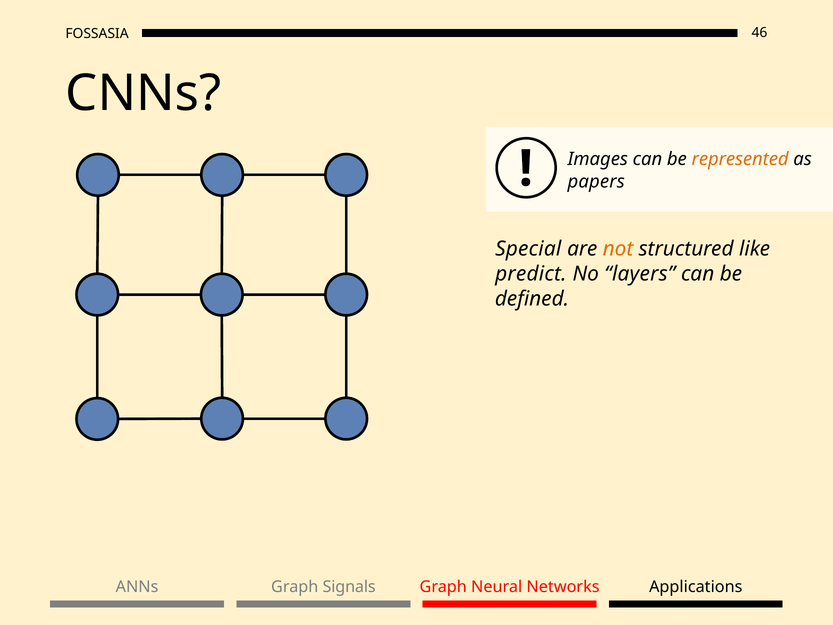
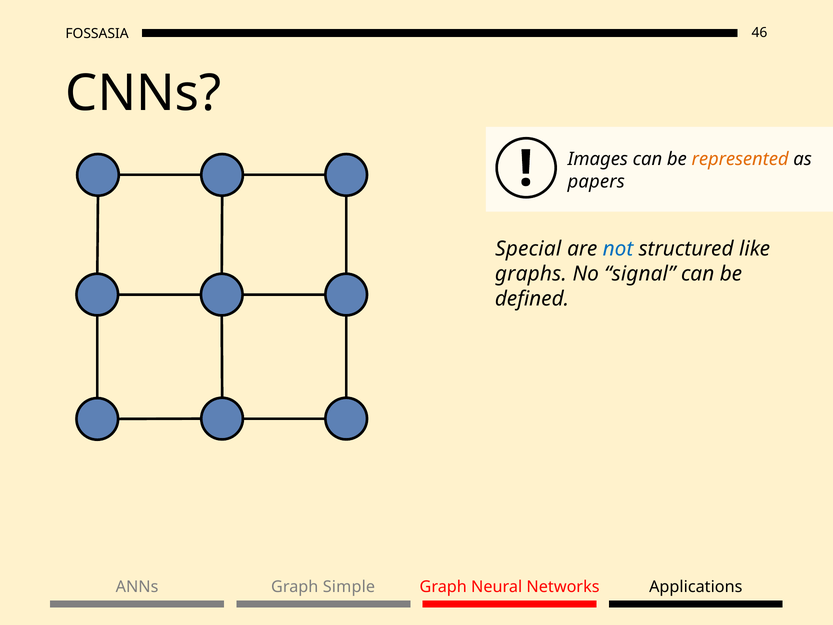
not colour: orange -> blue
predict: predict -> graphs
layers: layers -> signal
Signals: Signals -> Simple
